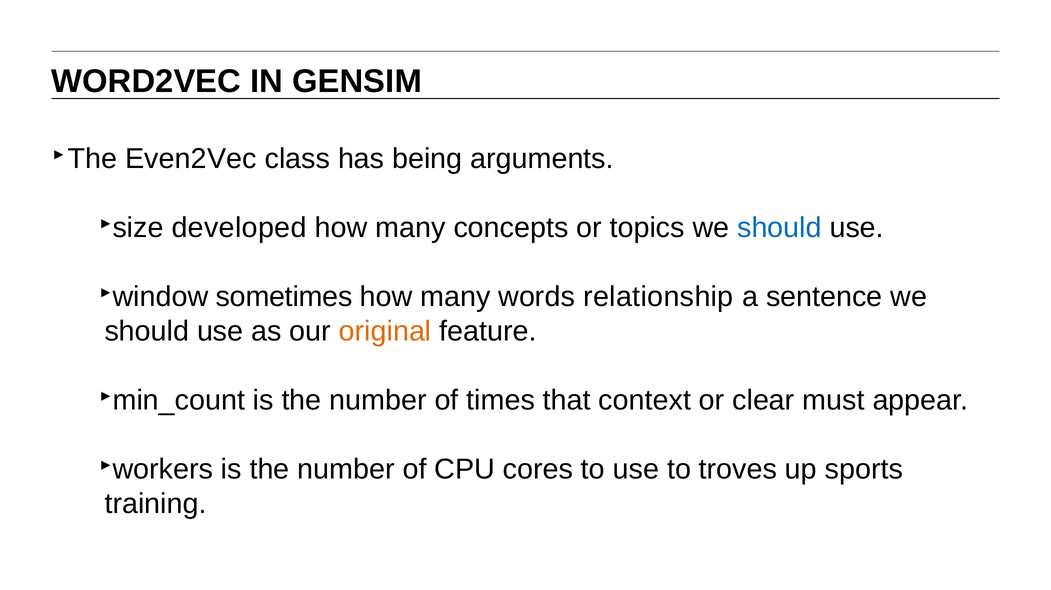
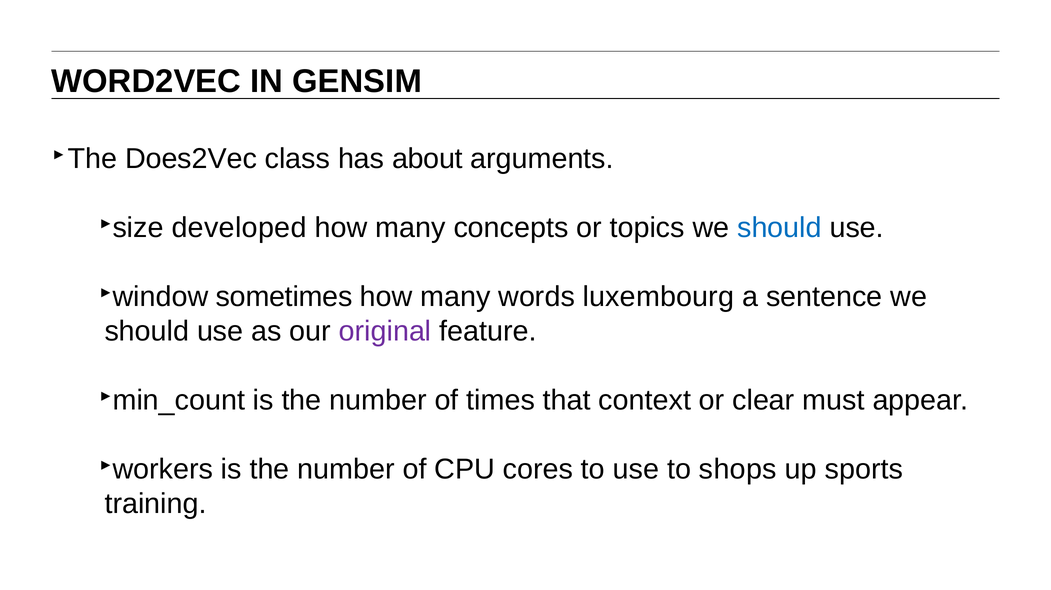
Even2Vec: Even2Vec -> Does2Vec
being: being -> about
relationship: relationship -> luxembourg
original colour: orange -> purple
troves: troves -> shops
